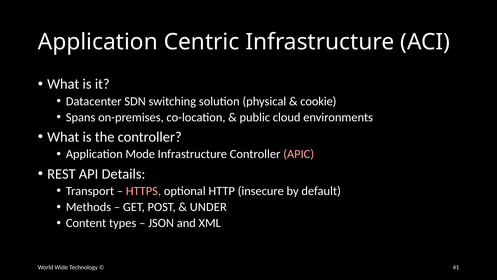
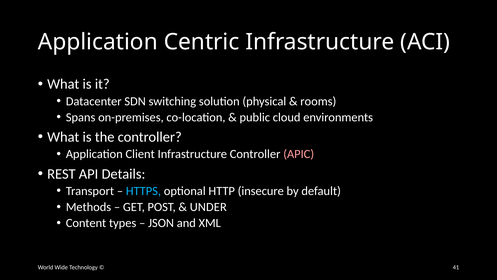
cookie: cookie -> rooms
Mode: Mode -> Client
HTTPS colour: pink -> light blue
